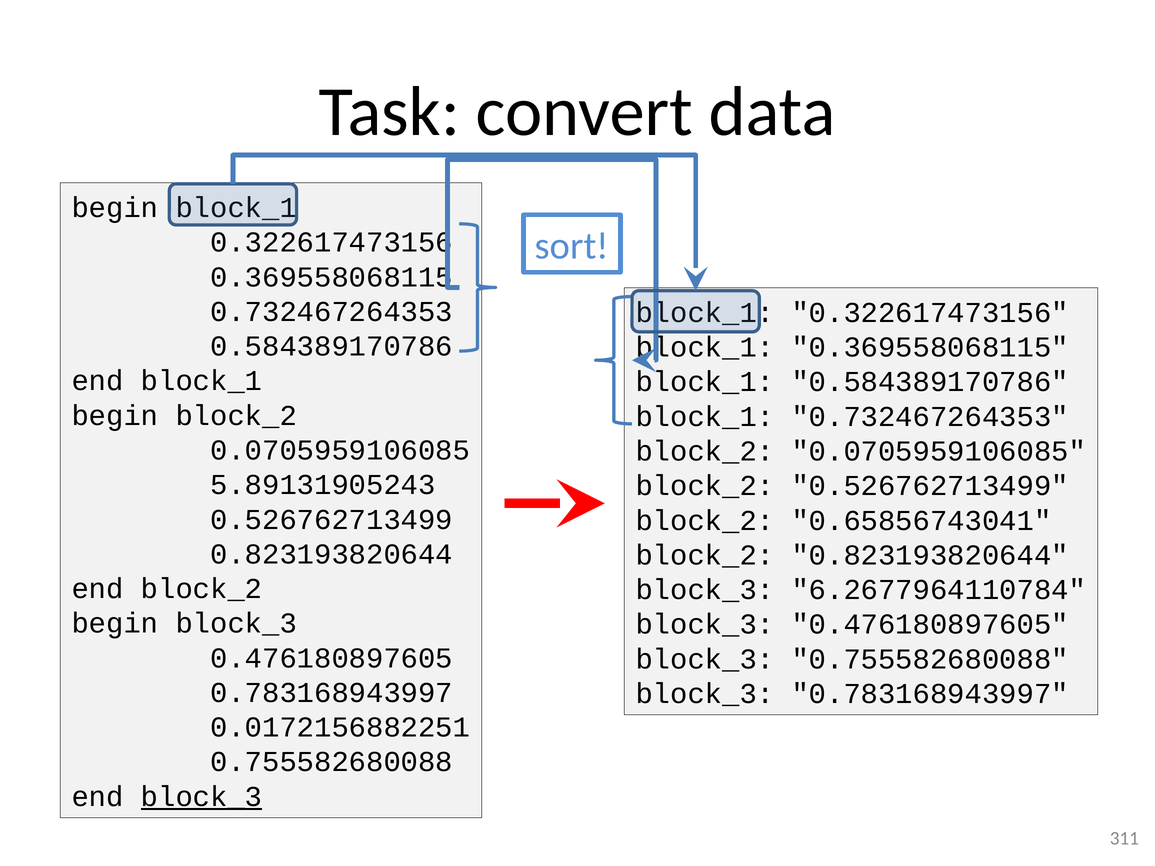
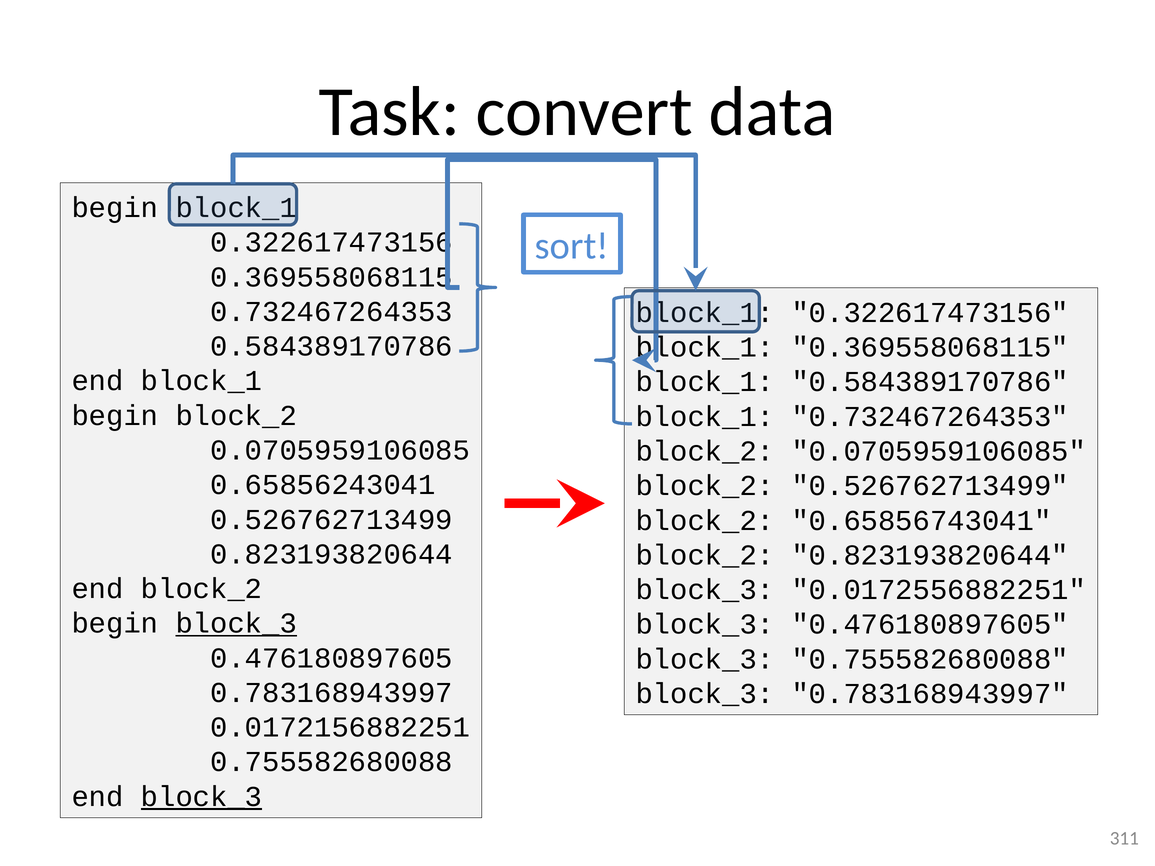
5.89131905243: 5.89131905243 -> 0.65856243041
6.2677964110784: 6.2677964110784 -> 0.0172556882251
block_3 at (236, 624) underline: none -> present
